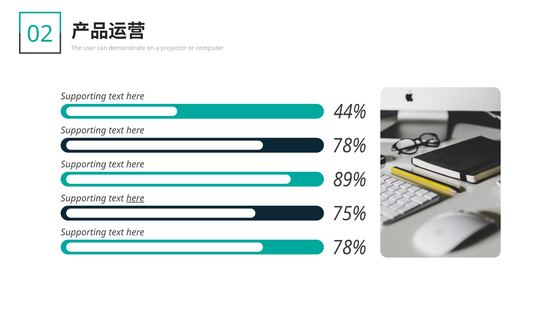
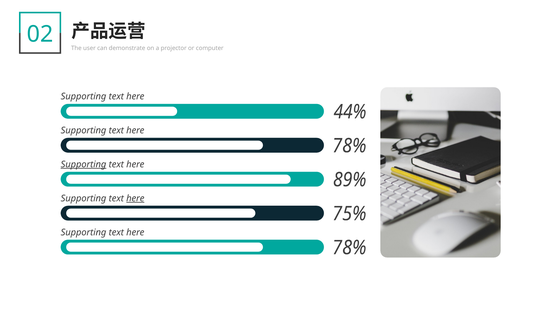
Supporting at (84, 164) underline: none -> present
